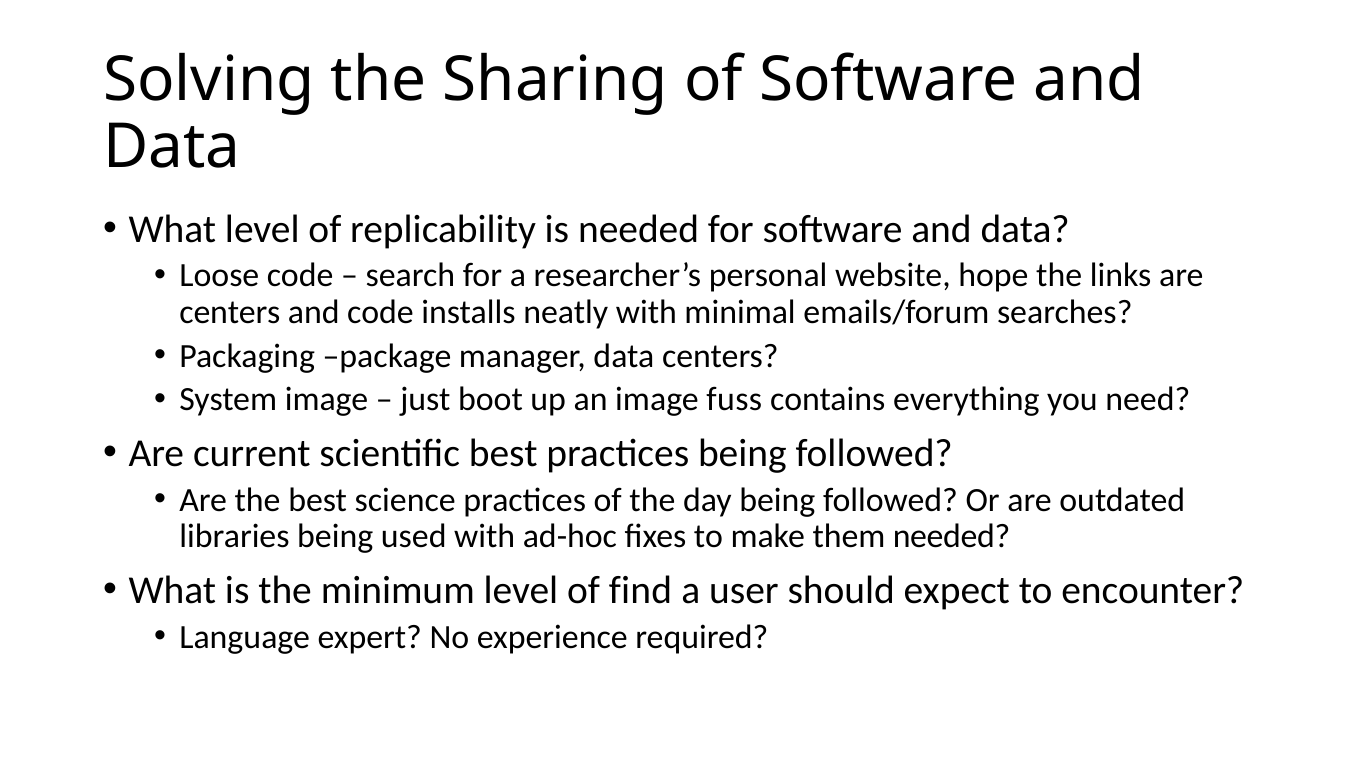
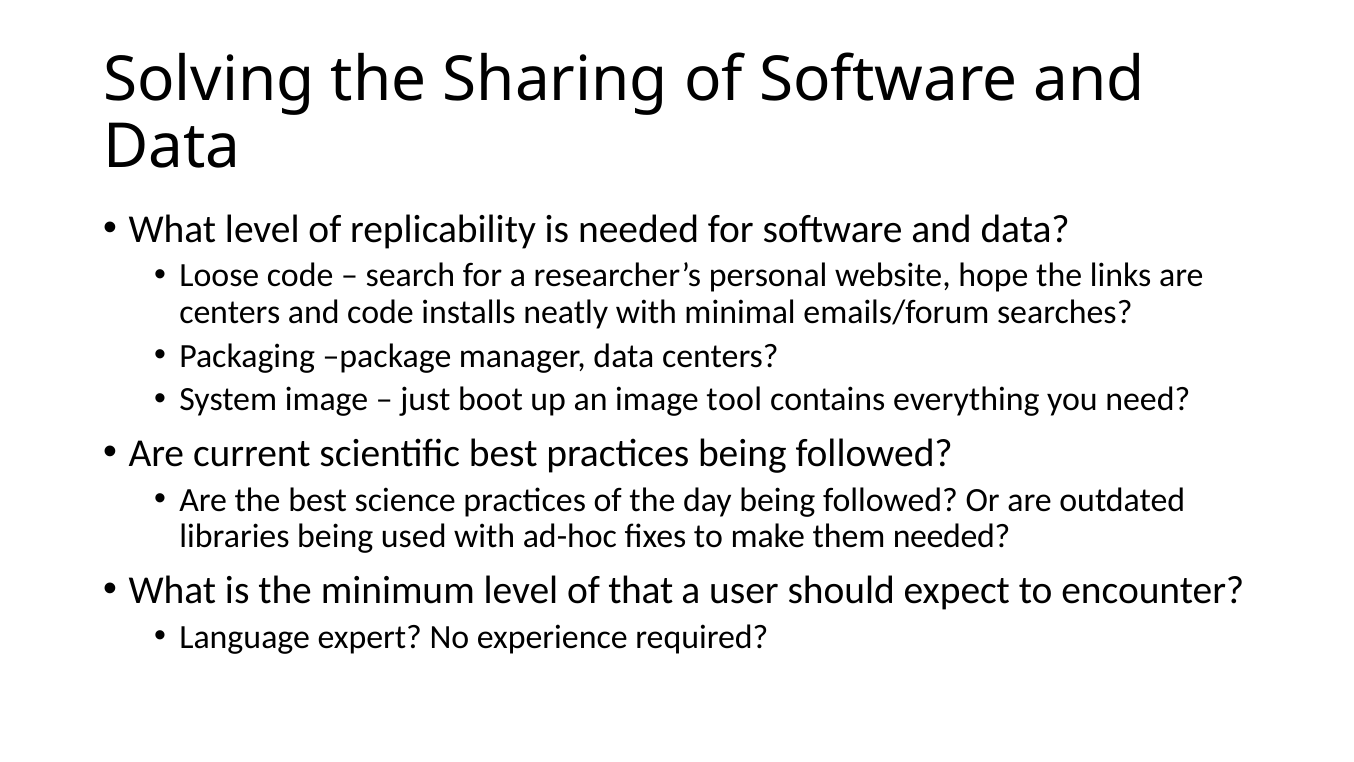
fuss: fuss -> tool
find: find -> that
